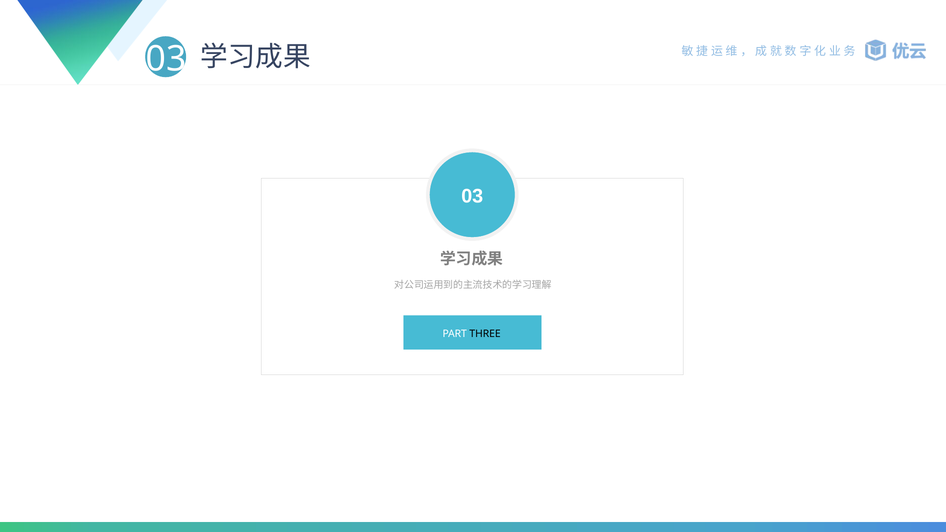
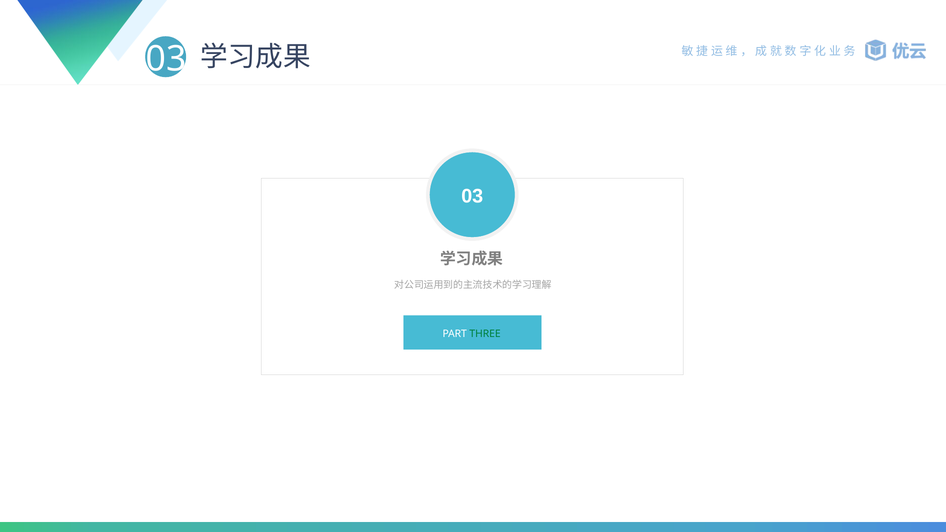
THREE colour: black -> green
